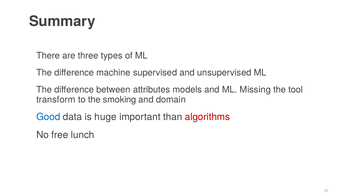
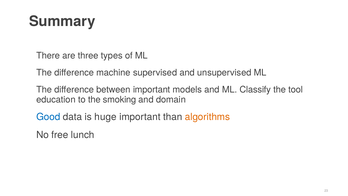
between attributes: attributes -> important
Missing: Missing -> Classify
transform: transform -> education
algorithms colour: red -> orange
